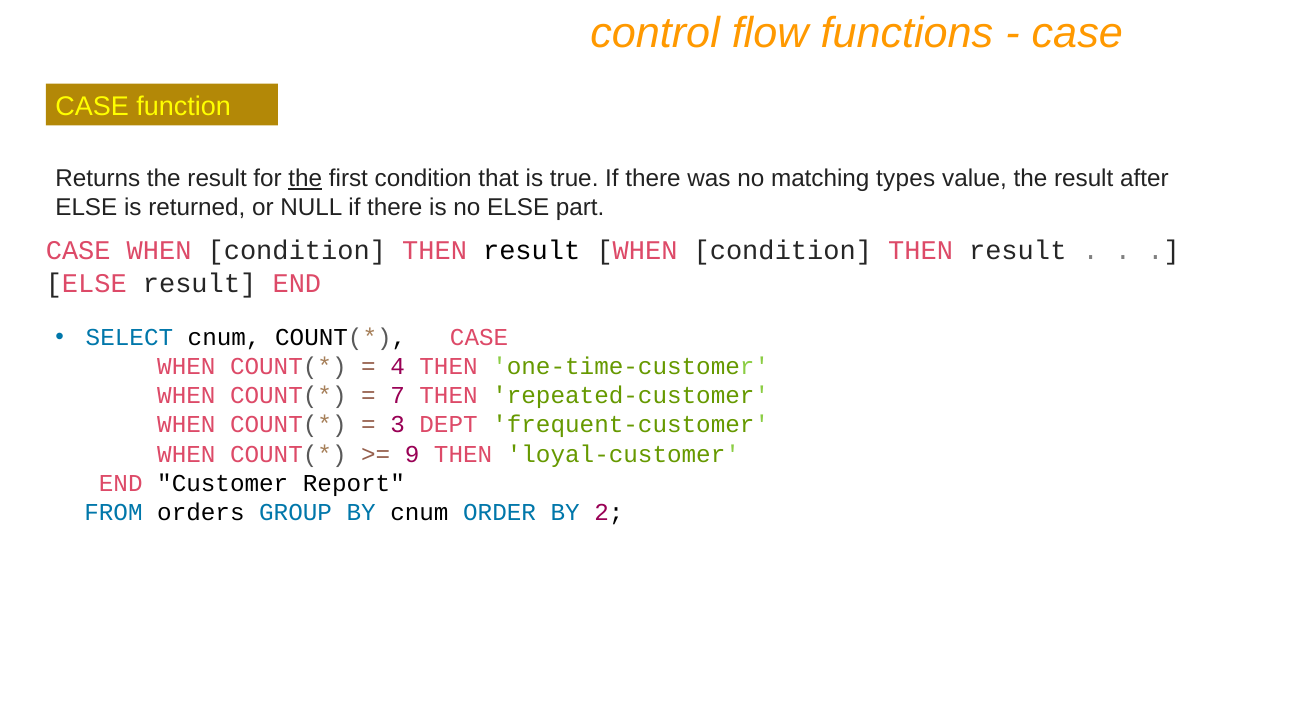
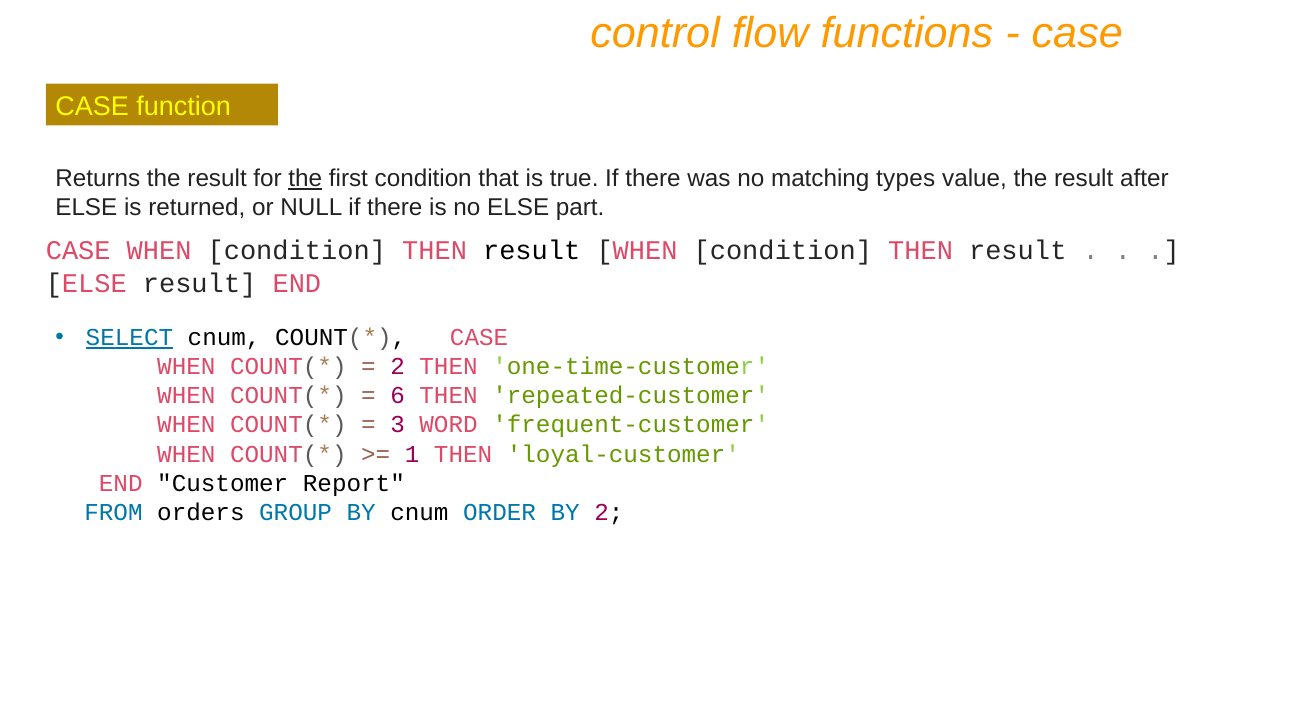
SELECT underline: none -> present
4 at (398, 367): 4 -> 2
7: 7 -> 6
DEPT: DEPT -> WORD
9: 9 -> 1
